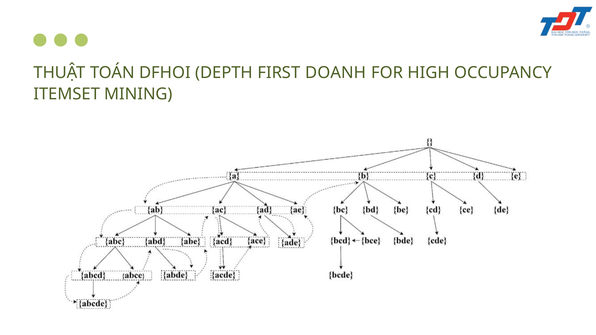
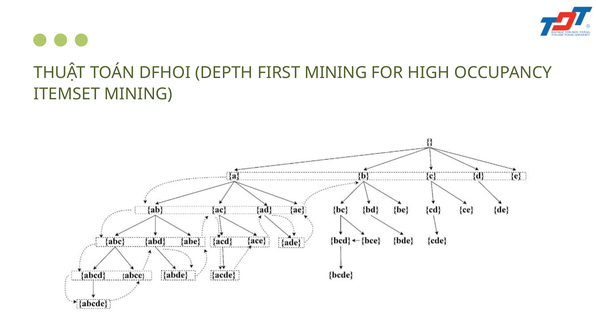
FIRST DOANH: DOANH -> MINING
